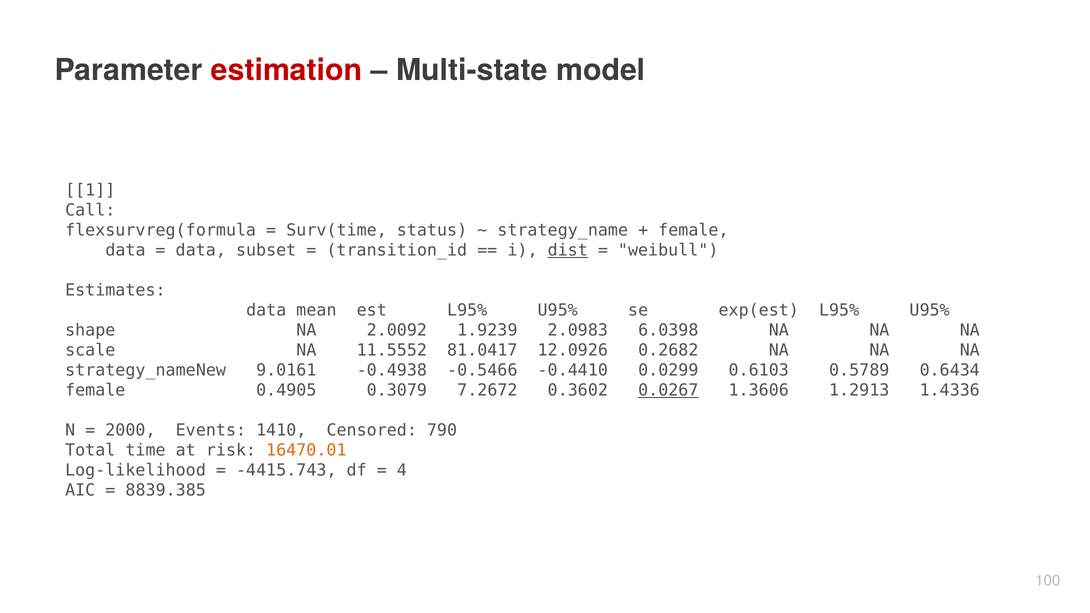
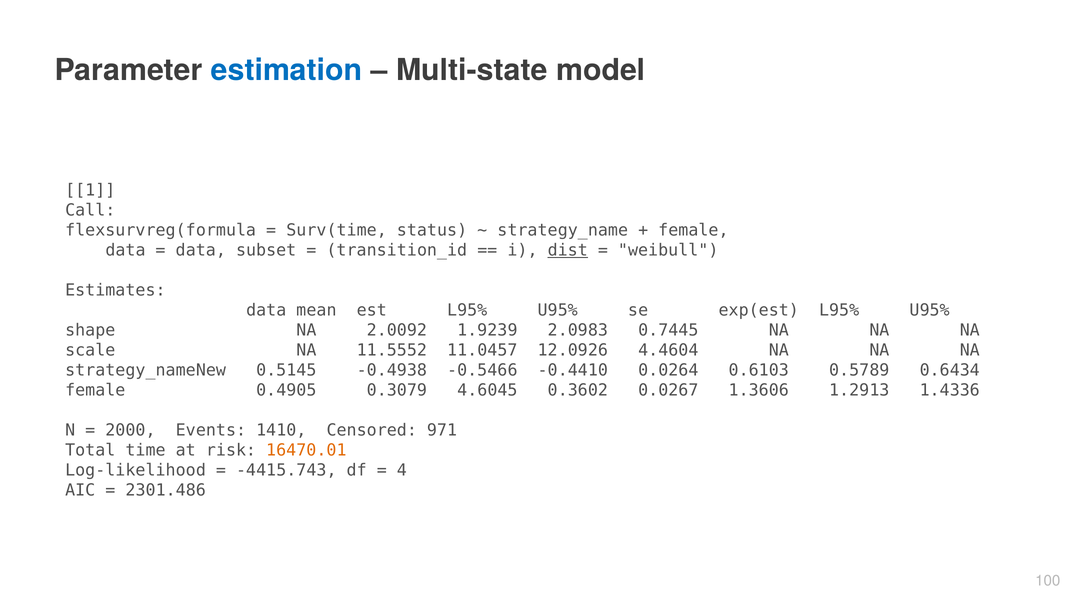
estimation colour: red -> blue
6.0398: 6.0398 -> 0.7445
81.0417: 81.0417 -> 11.0457
0.2682: 0.2682 -> 4.4604
9.0161: 9.0161 -> 0.5145
0.0299: 0.0299 -> 0.0264
7.2672: 7.2672 -> 4.6045
0.0267 underline: present -> none
790: 790 -> 971
8839.385: 8839.385 -> 2301.486
